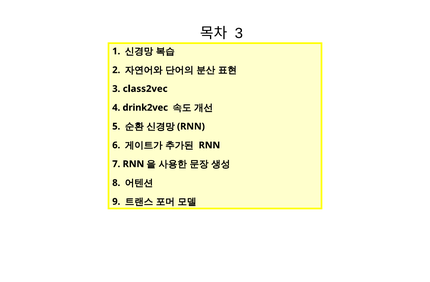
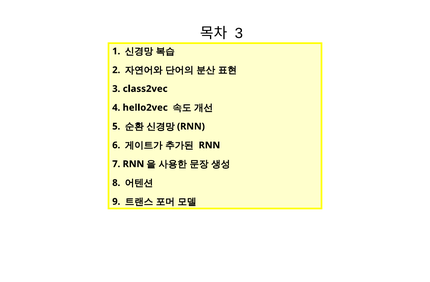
drink2vec: drink2vec -> hello2vec
